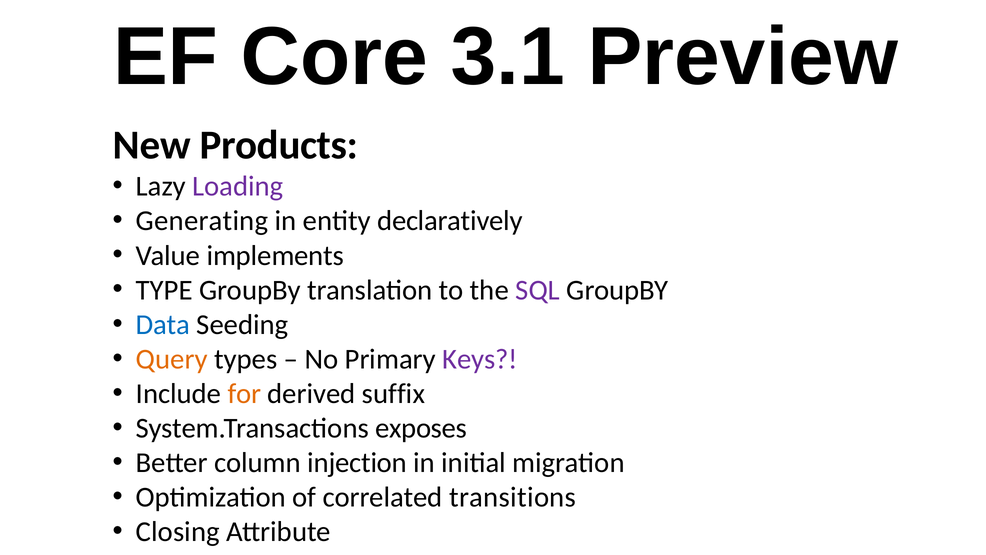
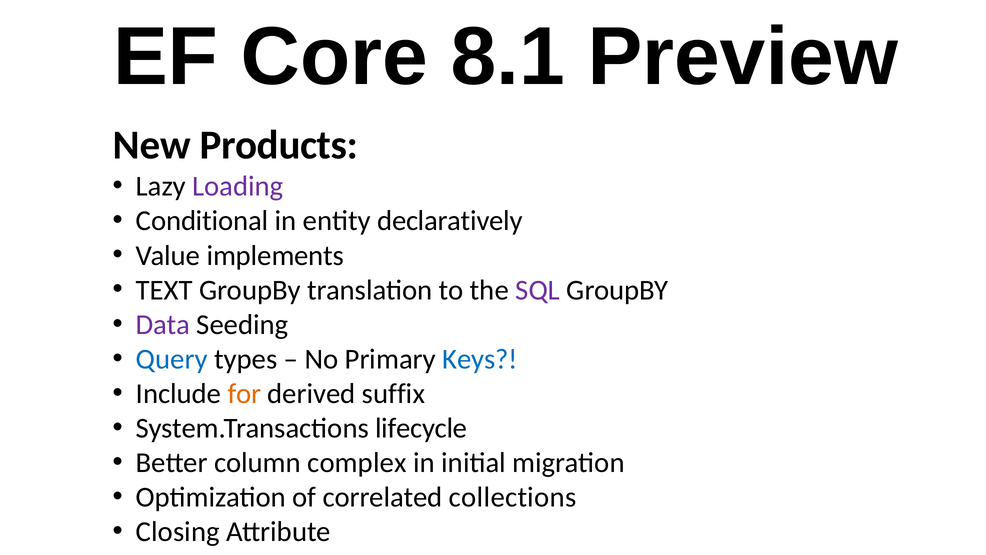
3.1: 3.1 -> 8.1
Generating: Generating -> Conditional
TYPE: TYPE -> TEXT
Data colour: blue -> purple
Query colour: orange -> blue
Keys colour: purple -> blue
exposes: exposes -> lifecycle
injection: injection -> complex
transitions: transitions -> collections
